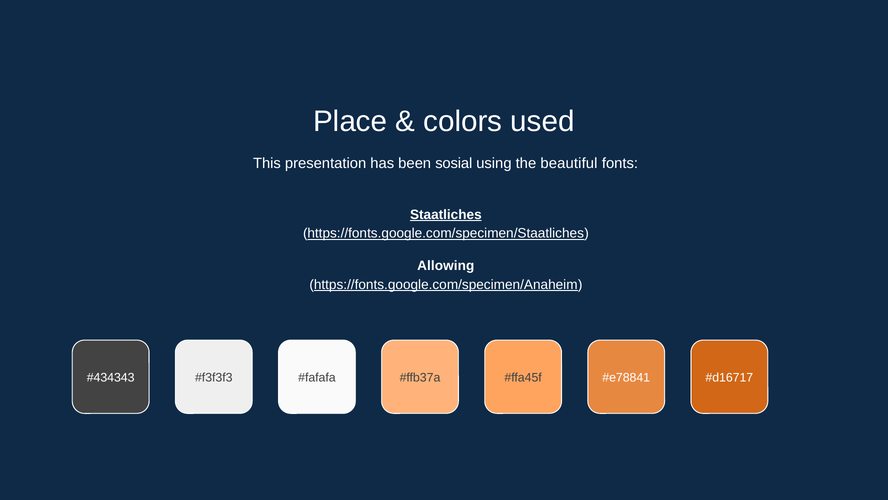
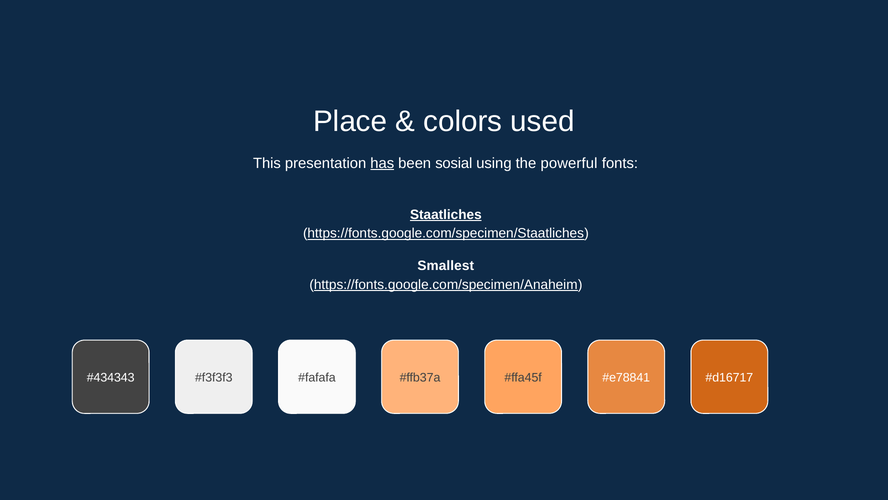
has underline: none -> present
beautiful: beautiful -> powerful
Allowing: Allowing -> Smallest
